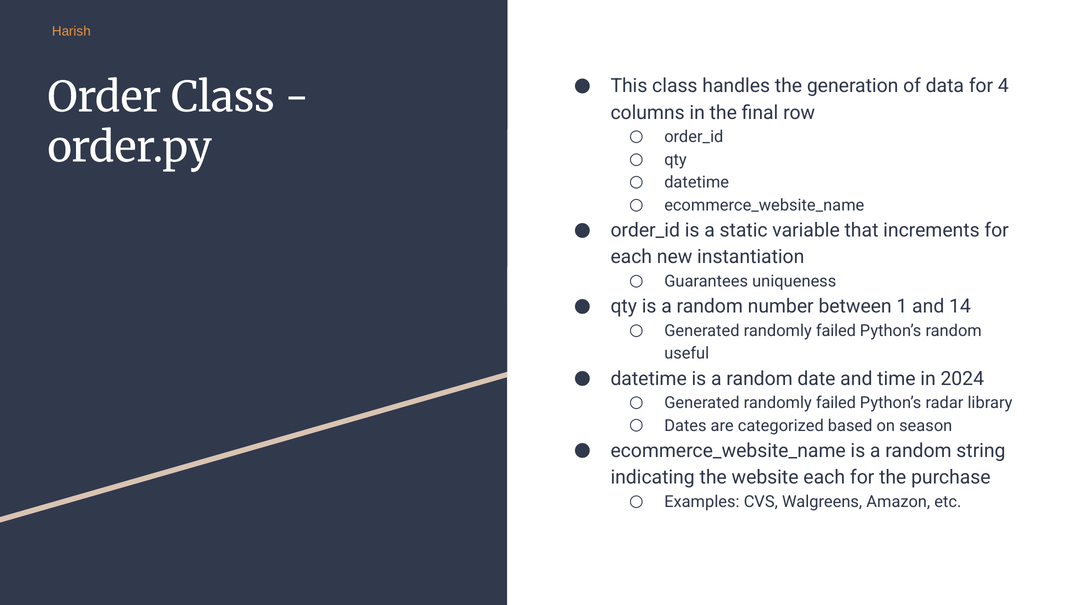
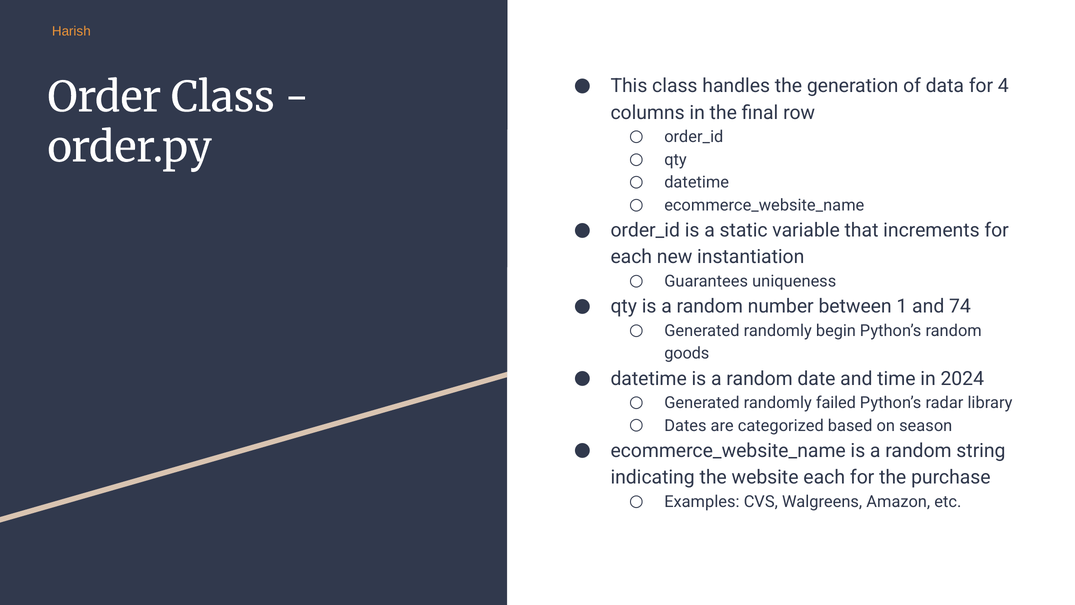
14: 14 -> 74
failed at (836, 331): failed -> begin
useful: useful -> goods
